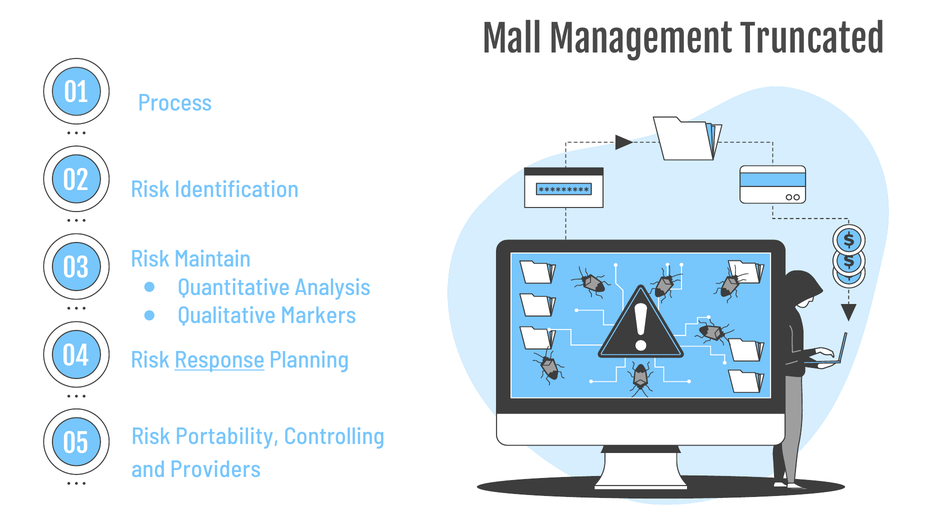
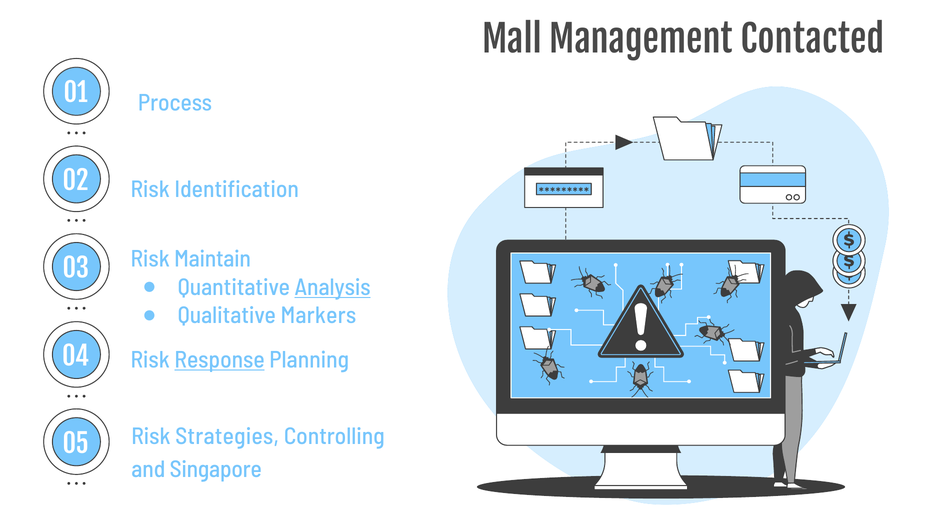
Truncated: Truncated -> Contacted
Analysis underline: none -> present
Portability: Portability -> Strategies
Providers: Providers -> Singapore
